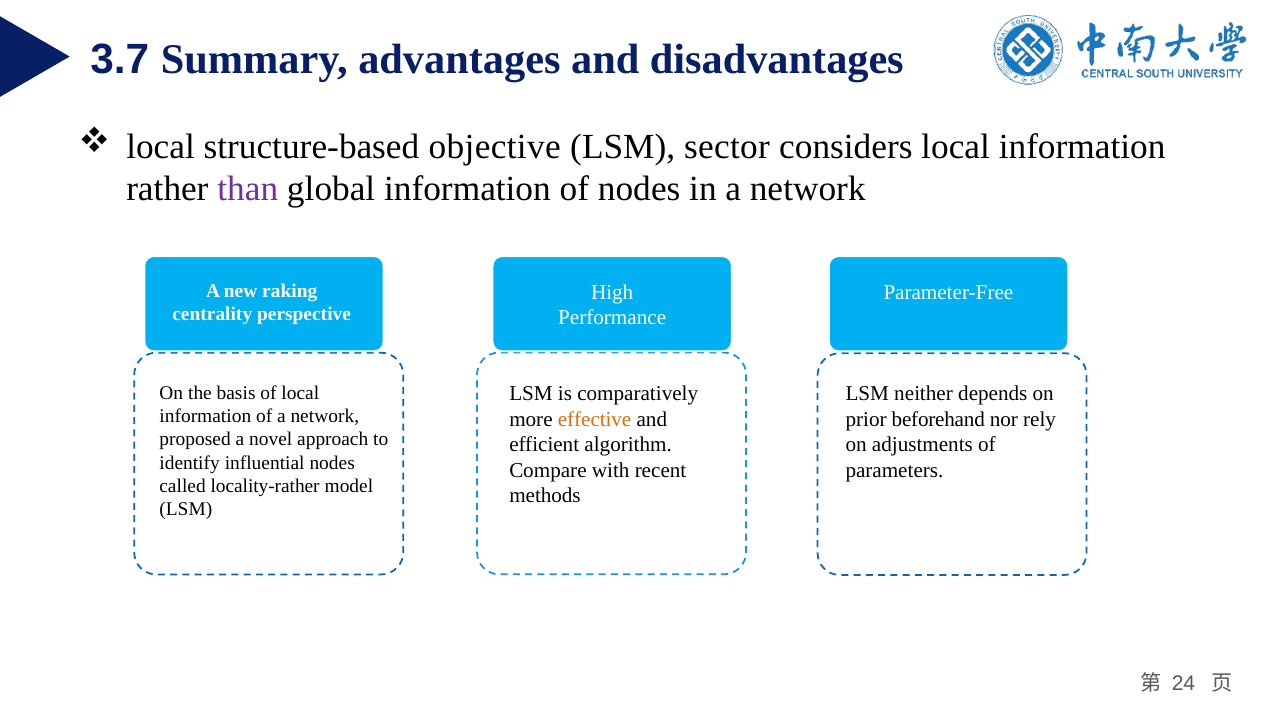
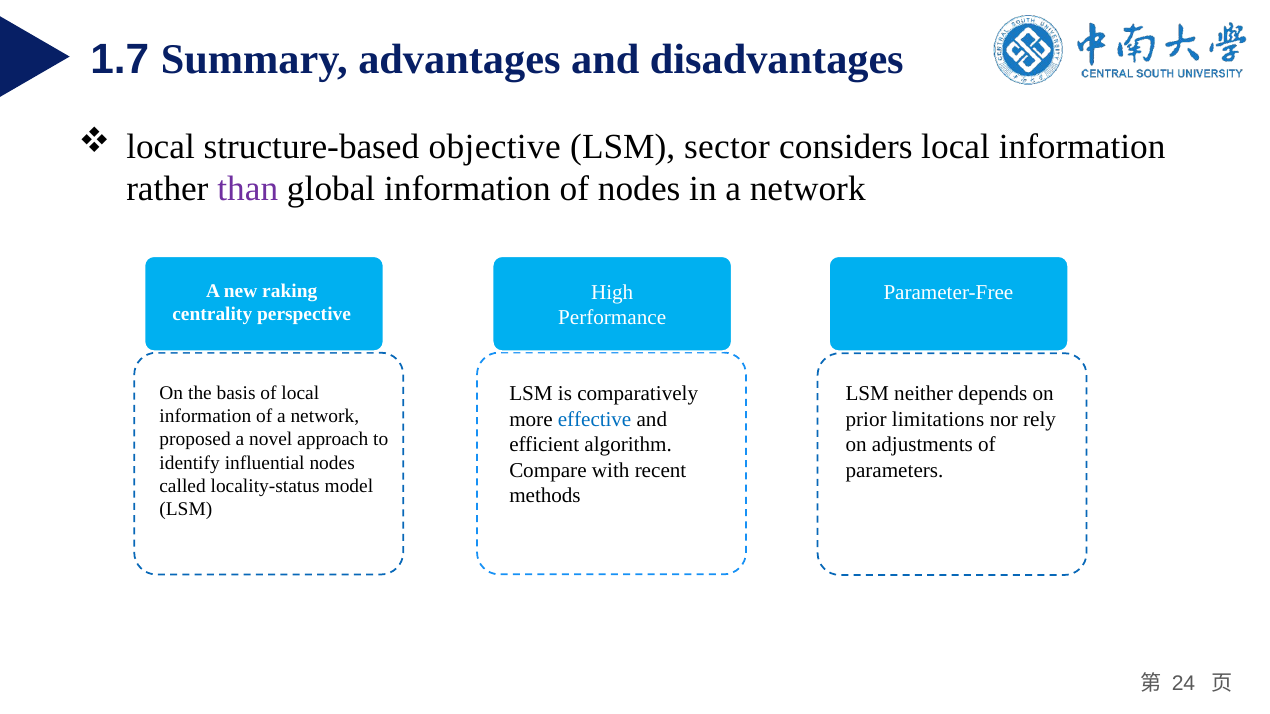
3.7: 3.7 -> 1.7
effective colour: orange -> blue
beforehand: beforehand -> limitations
locality-rather: locality-rather -> locality-status
